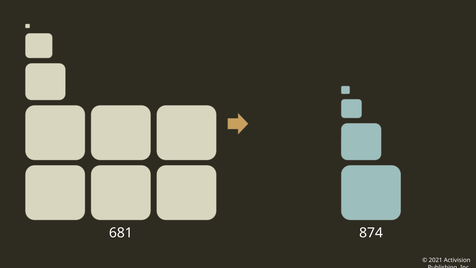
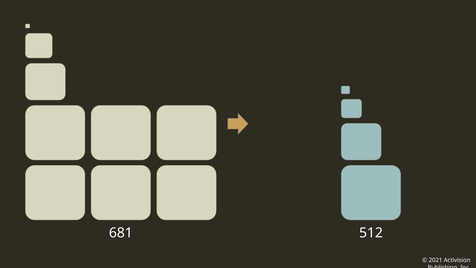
874: 874 -> 512
